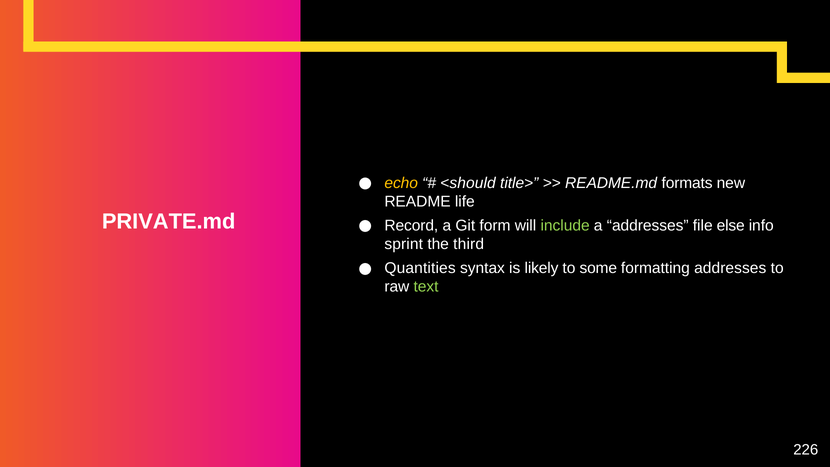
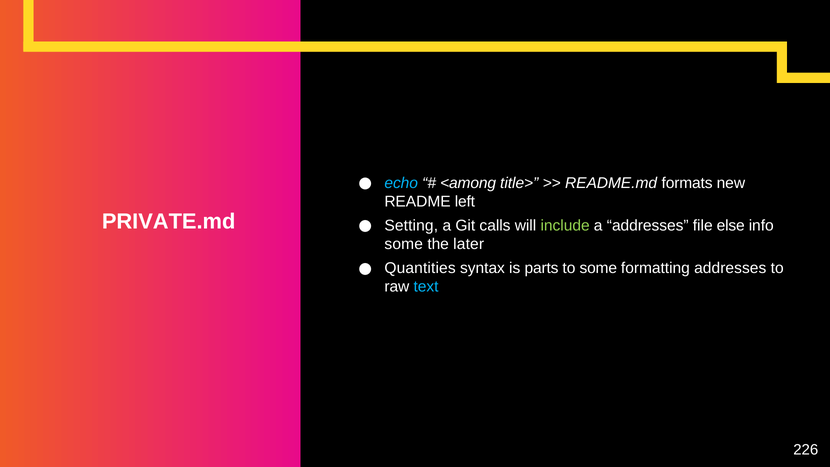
echo colour: yellow -> light blue
<should: <should -> <among
life: life -> left
Record: Record -> Setting
form: form -> calls
sprint at (404, 244): sprint -> some
third: third -> later
likely: likely -> parts
text colour: light green -> light blue
